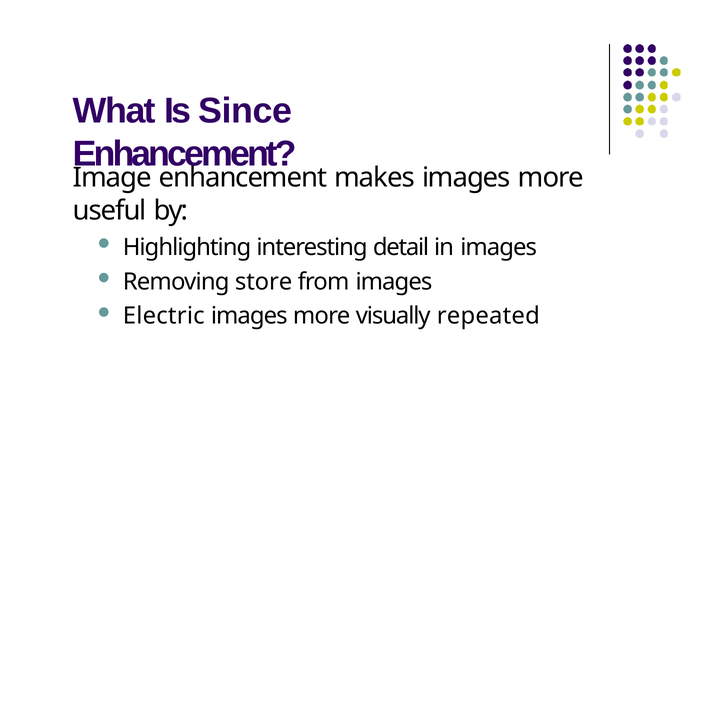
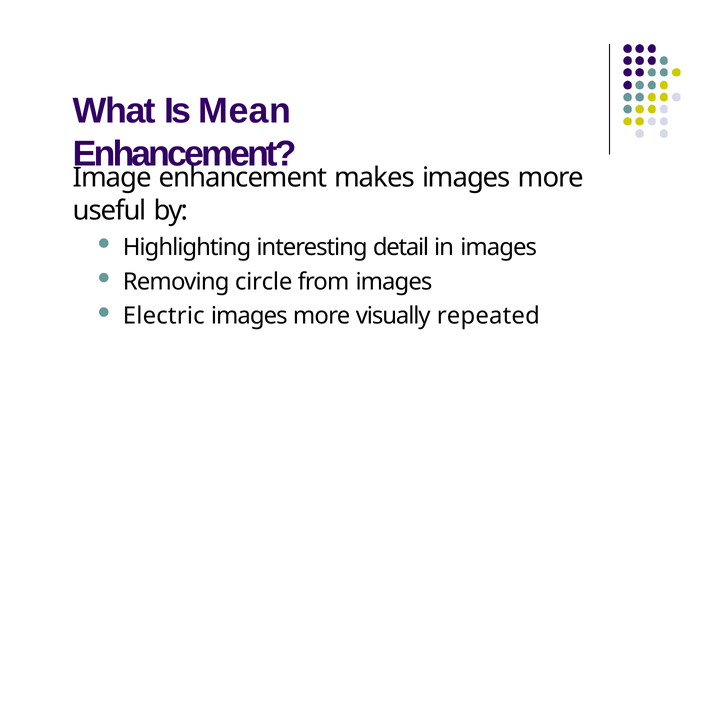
Since: Since -> Mean
store: store -> circle
